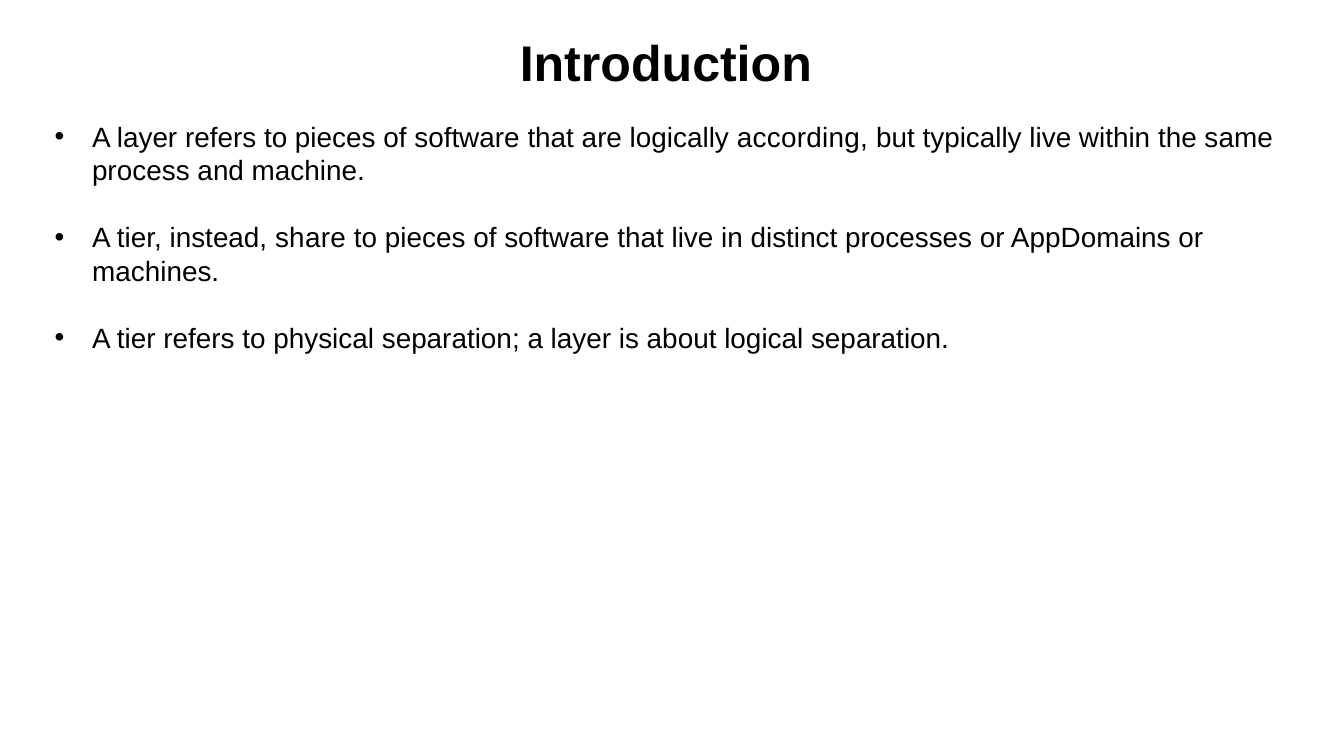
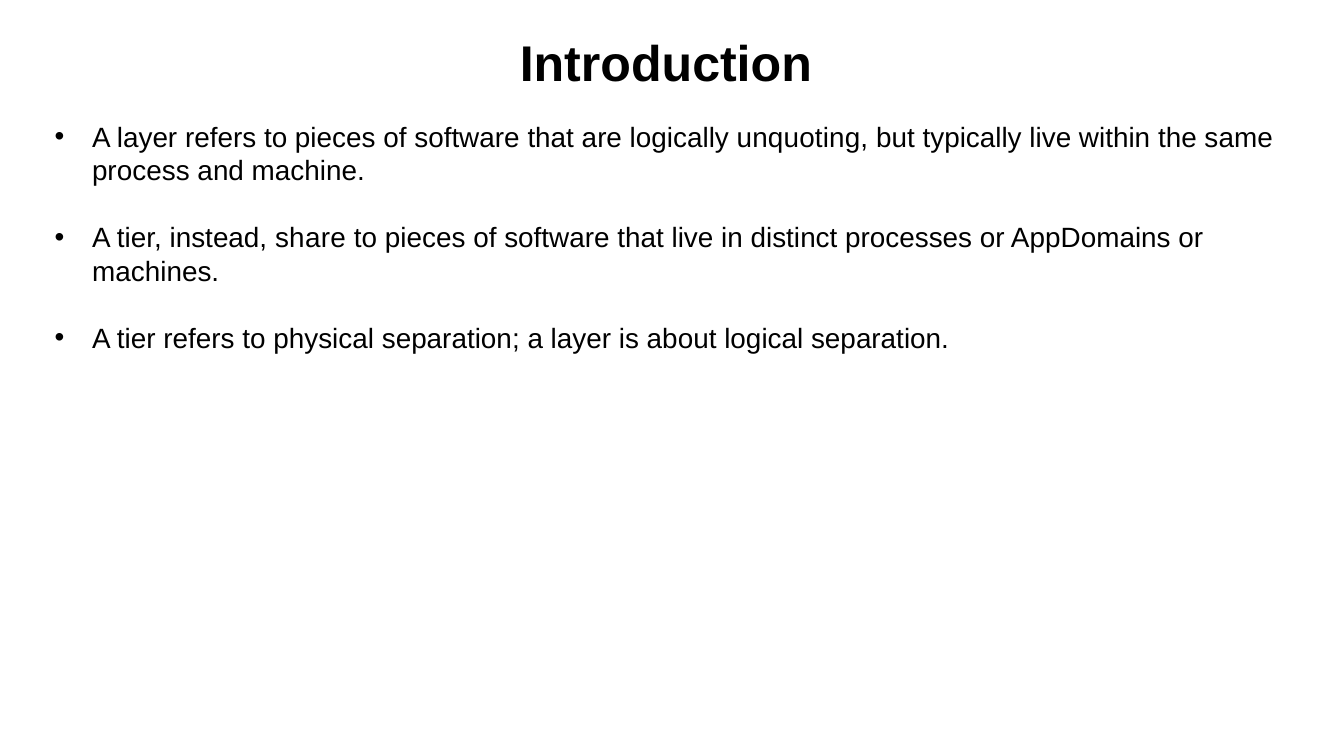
according: according -> unquoting
